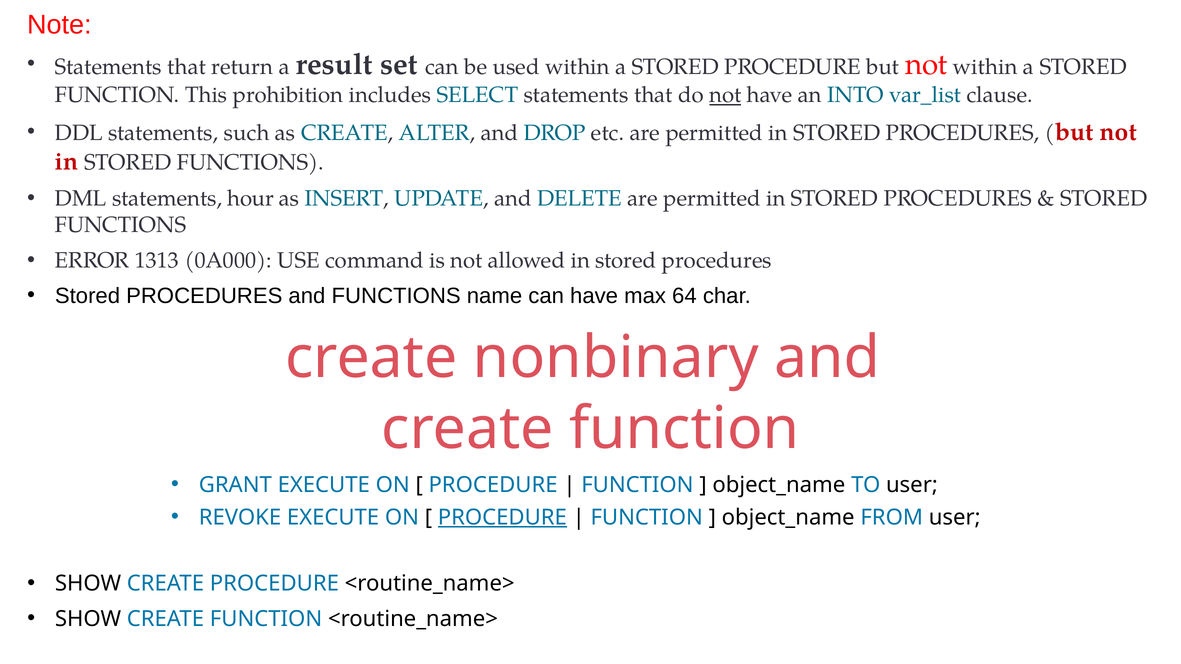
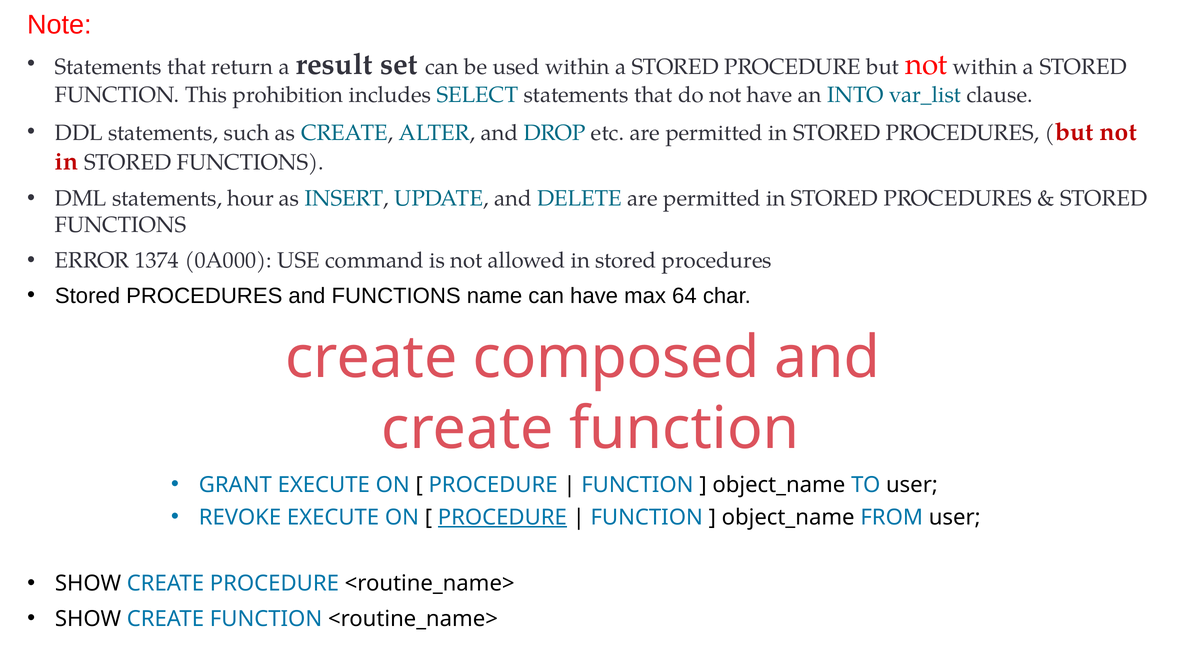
not at (725, 95) underline: present -> none
1313: 1313 -> 1374
nonbinary: nonbinary -> composed
